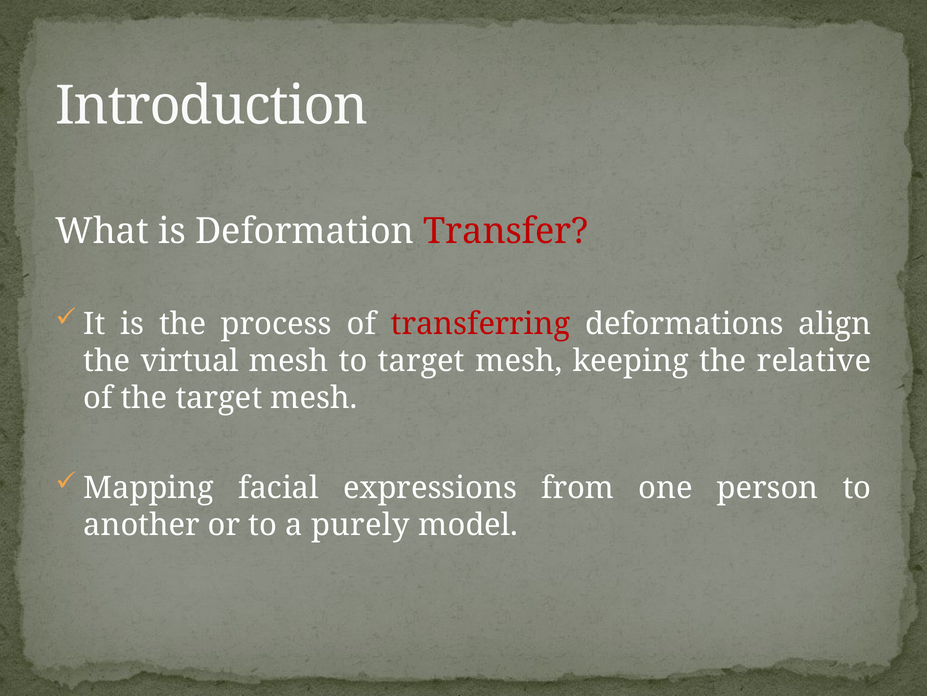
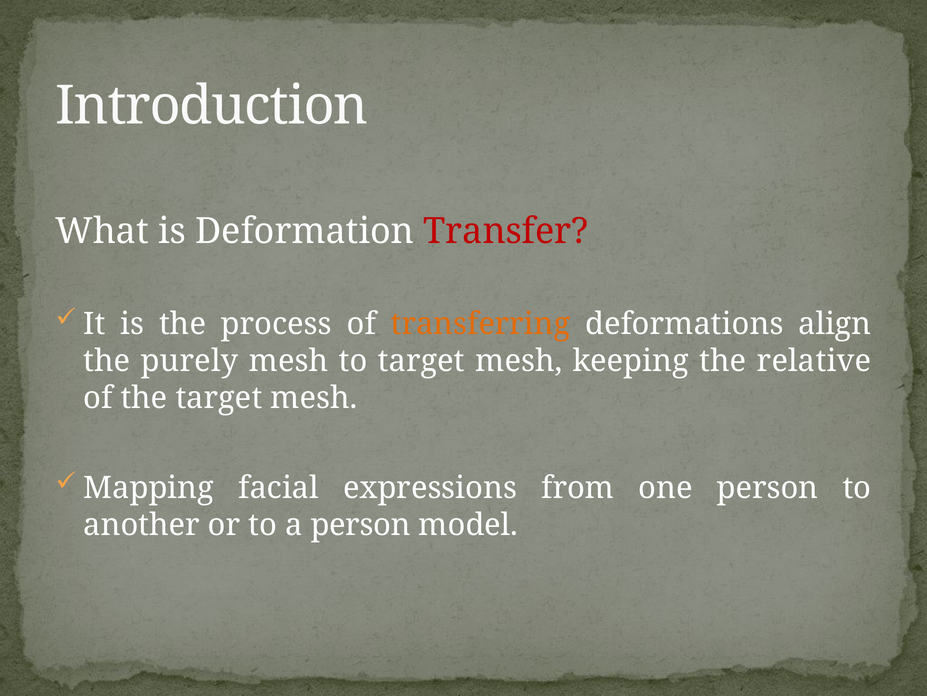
transferring colour: red -> orange
virtual: virtual -> purely
a purely: purely -> person
